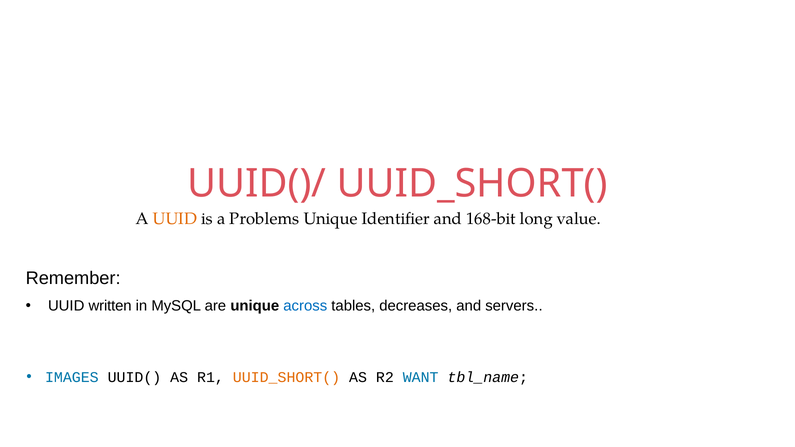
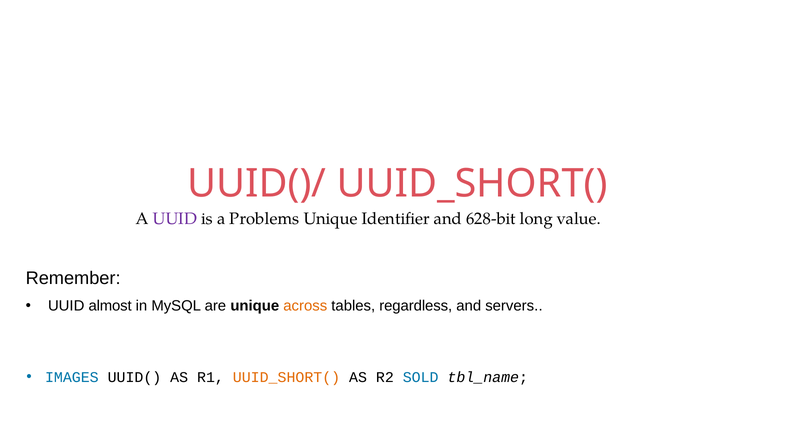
UUID at (175, 219) colour: orange -> purple
168-bit: 168-bit -> 628-bit
written: written -> almost
across colour: blue -> orange
decreases: decreases -> regardless
WANT: WANT -> SOLD
